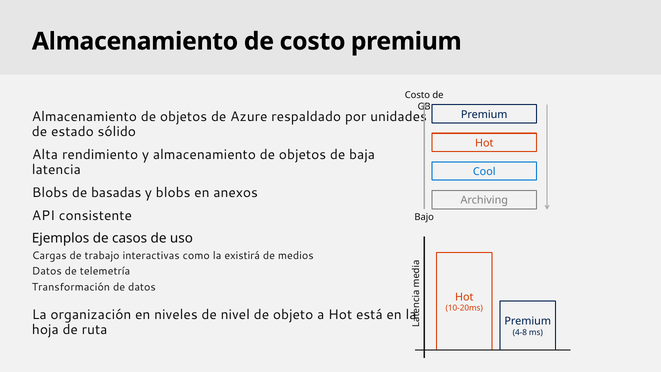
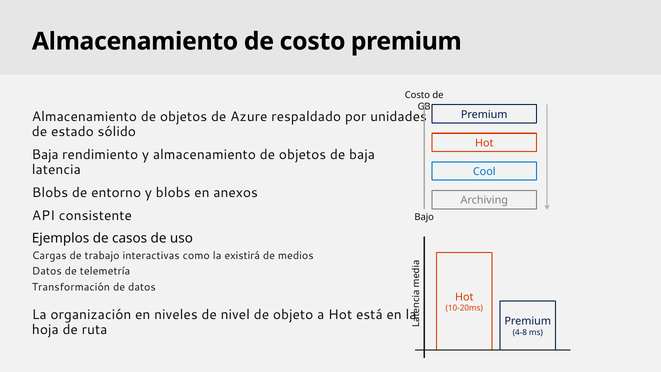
Alta at (45, 155): Alta -> Baja
basadas: basadas -> entorno
